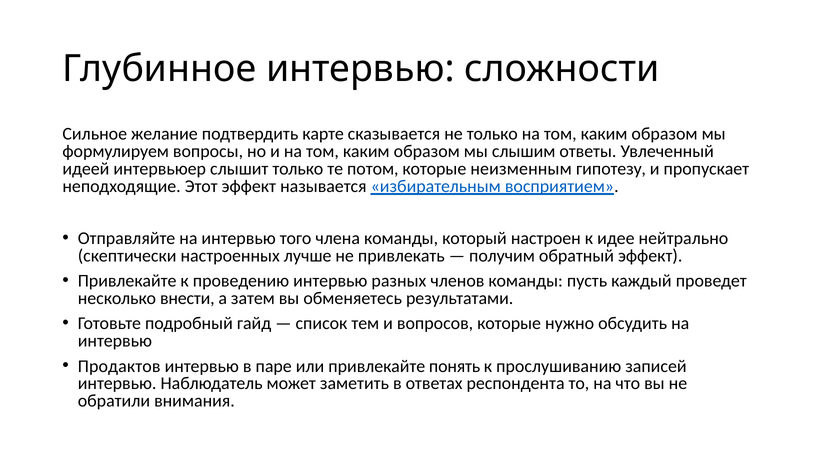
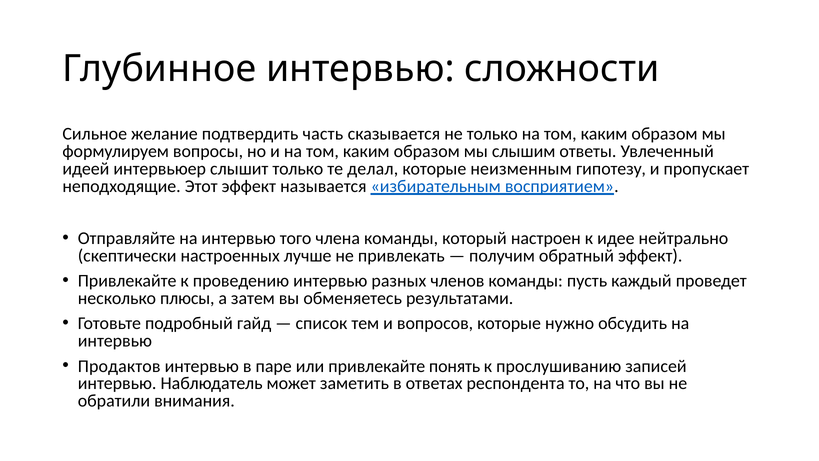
карте: карте -> часть
потом: потом -> делал
внести: внести -> плюсы
